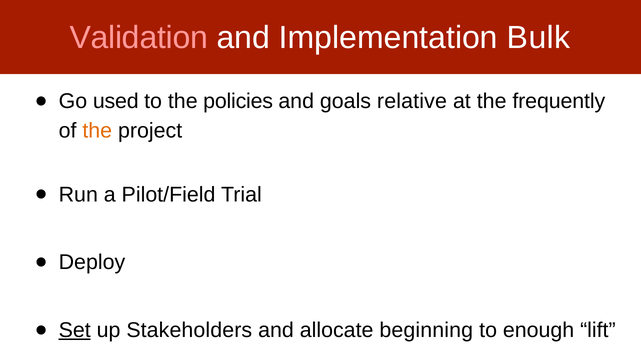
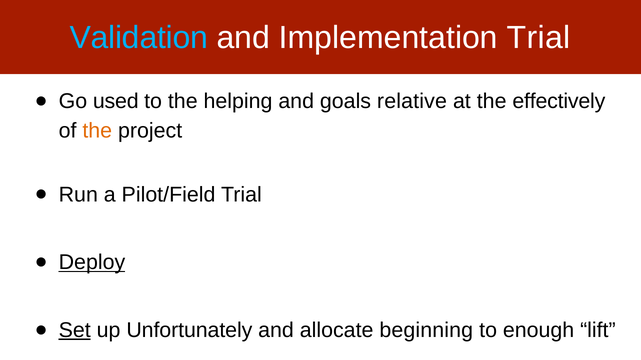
Validation colour: pink -> light blue
Implementation Bulk: Bulk -> Trial
policies: policies -> helping
frequently: frequently -> effectively
Deploy underline: none -> present
Stakeholders: Stakeholders -> Unfortunately
